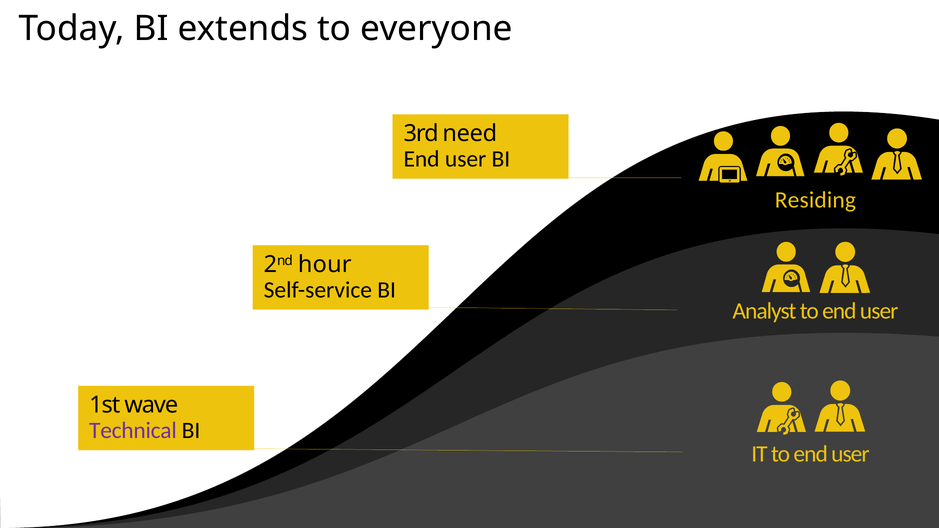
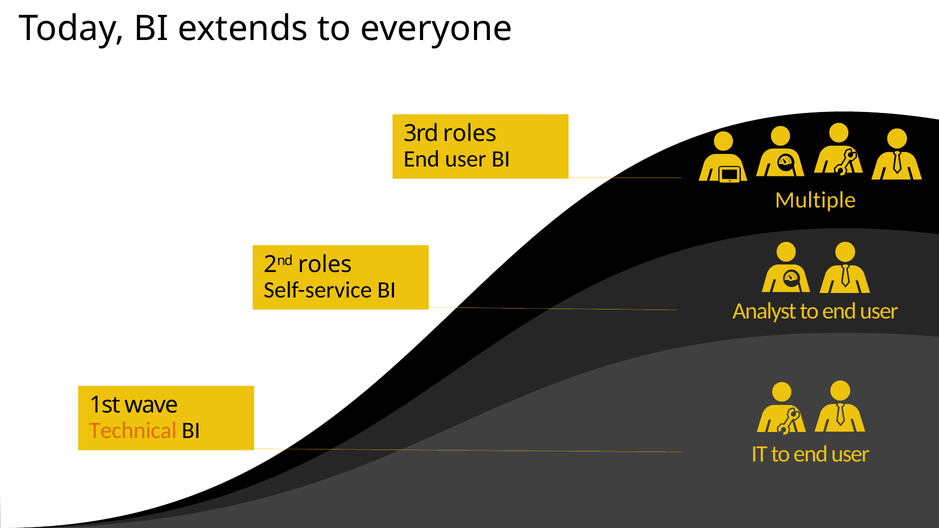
3rd need: need -> roles
Residing: Residing -> Multiple
2nd hour: hour -> roles
Technical colour: purple -> orange
